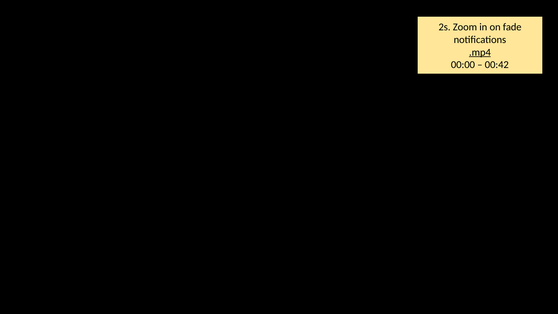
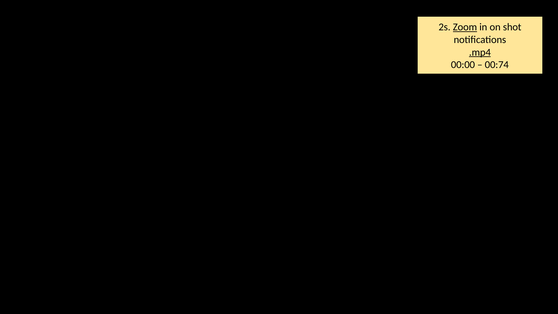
Zoom underline: none -> present
fade: fade -> shot
00:42: 00:42 -> 00:74
